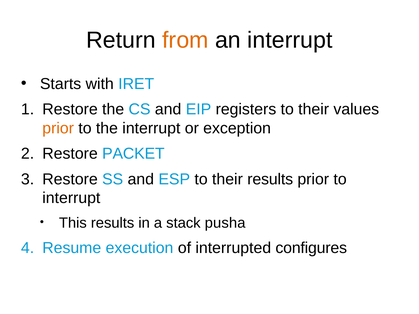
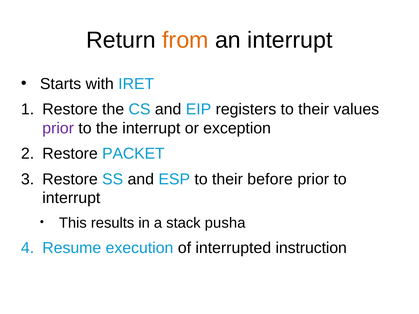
prior at (58, 128) colour: orange -> purple
their results: results -> before
configures: configures -> instruction
